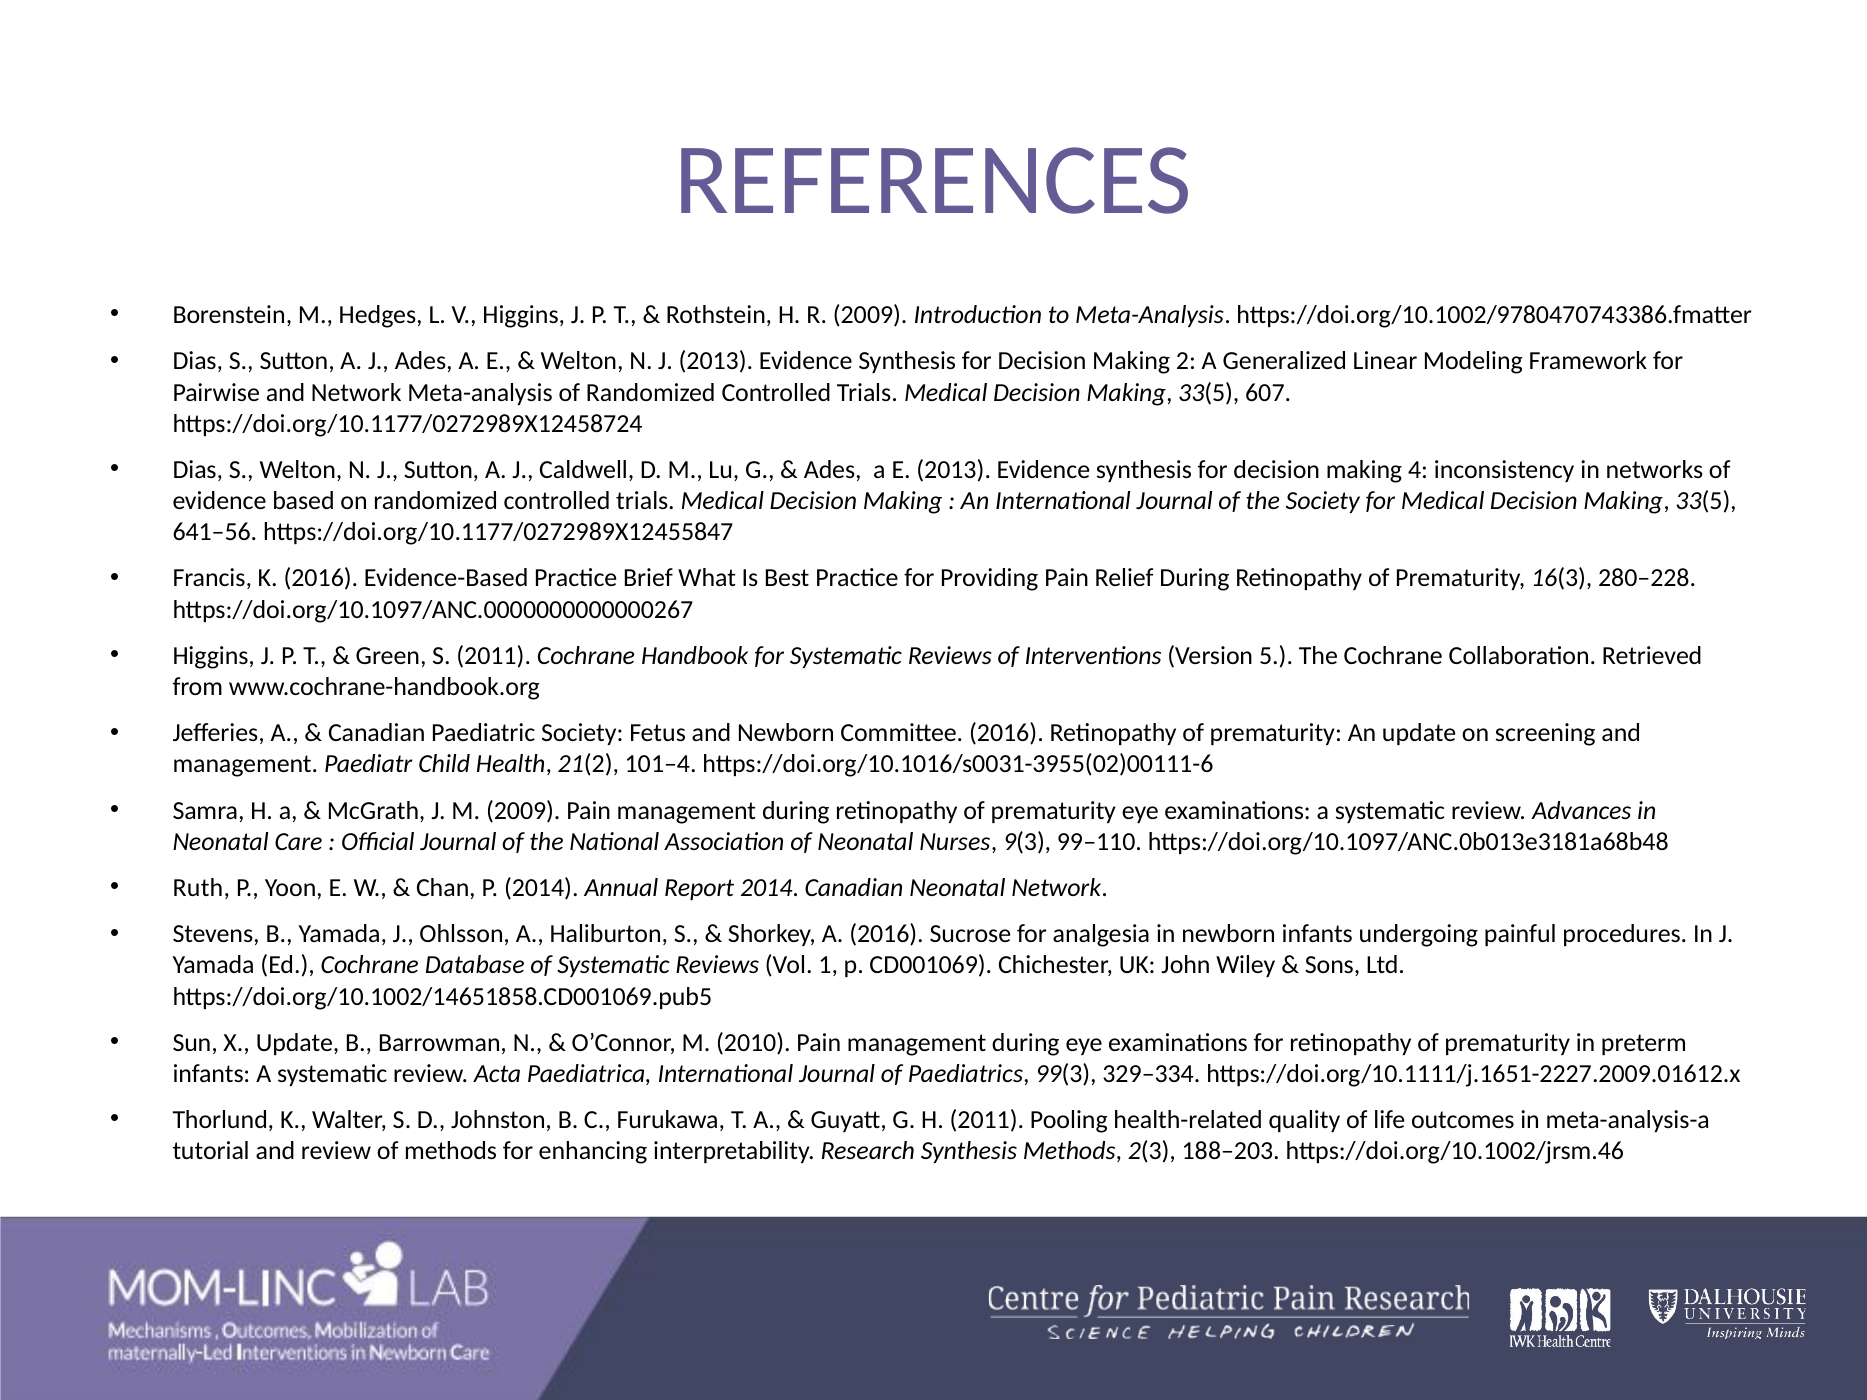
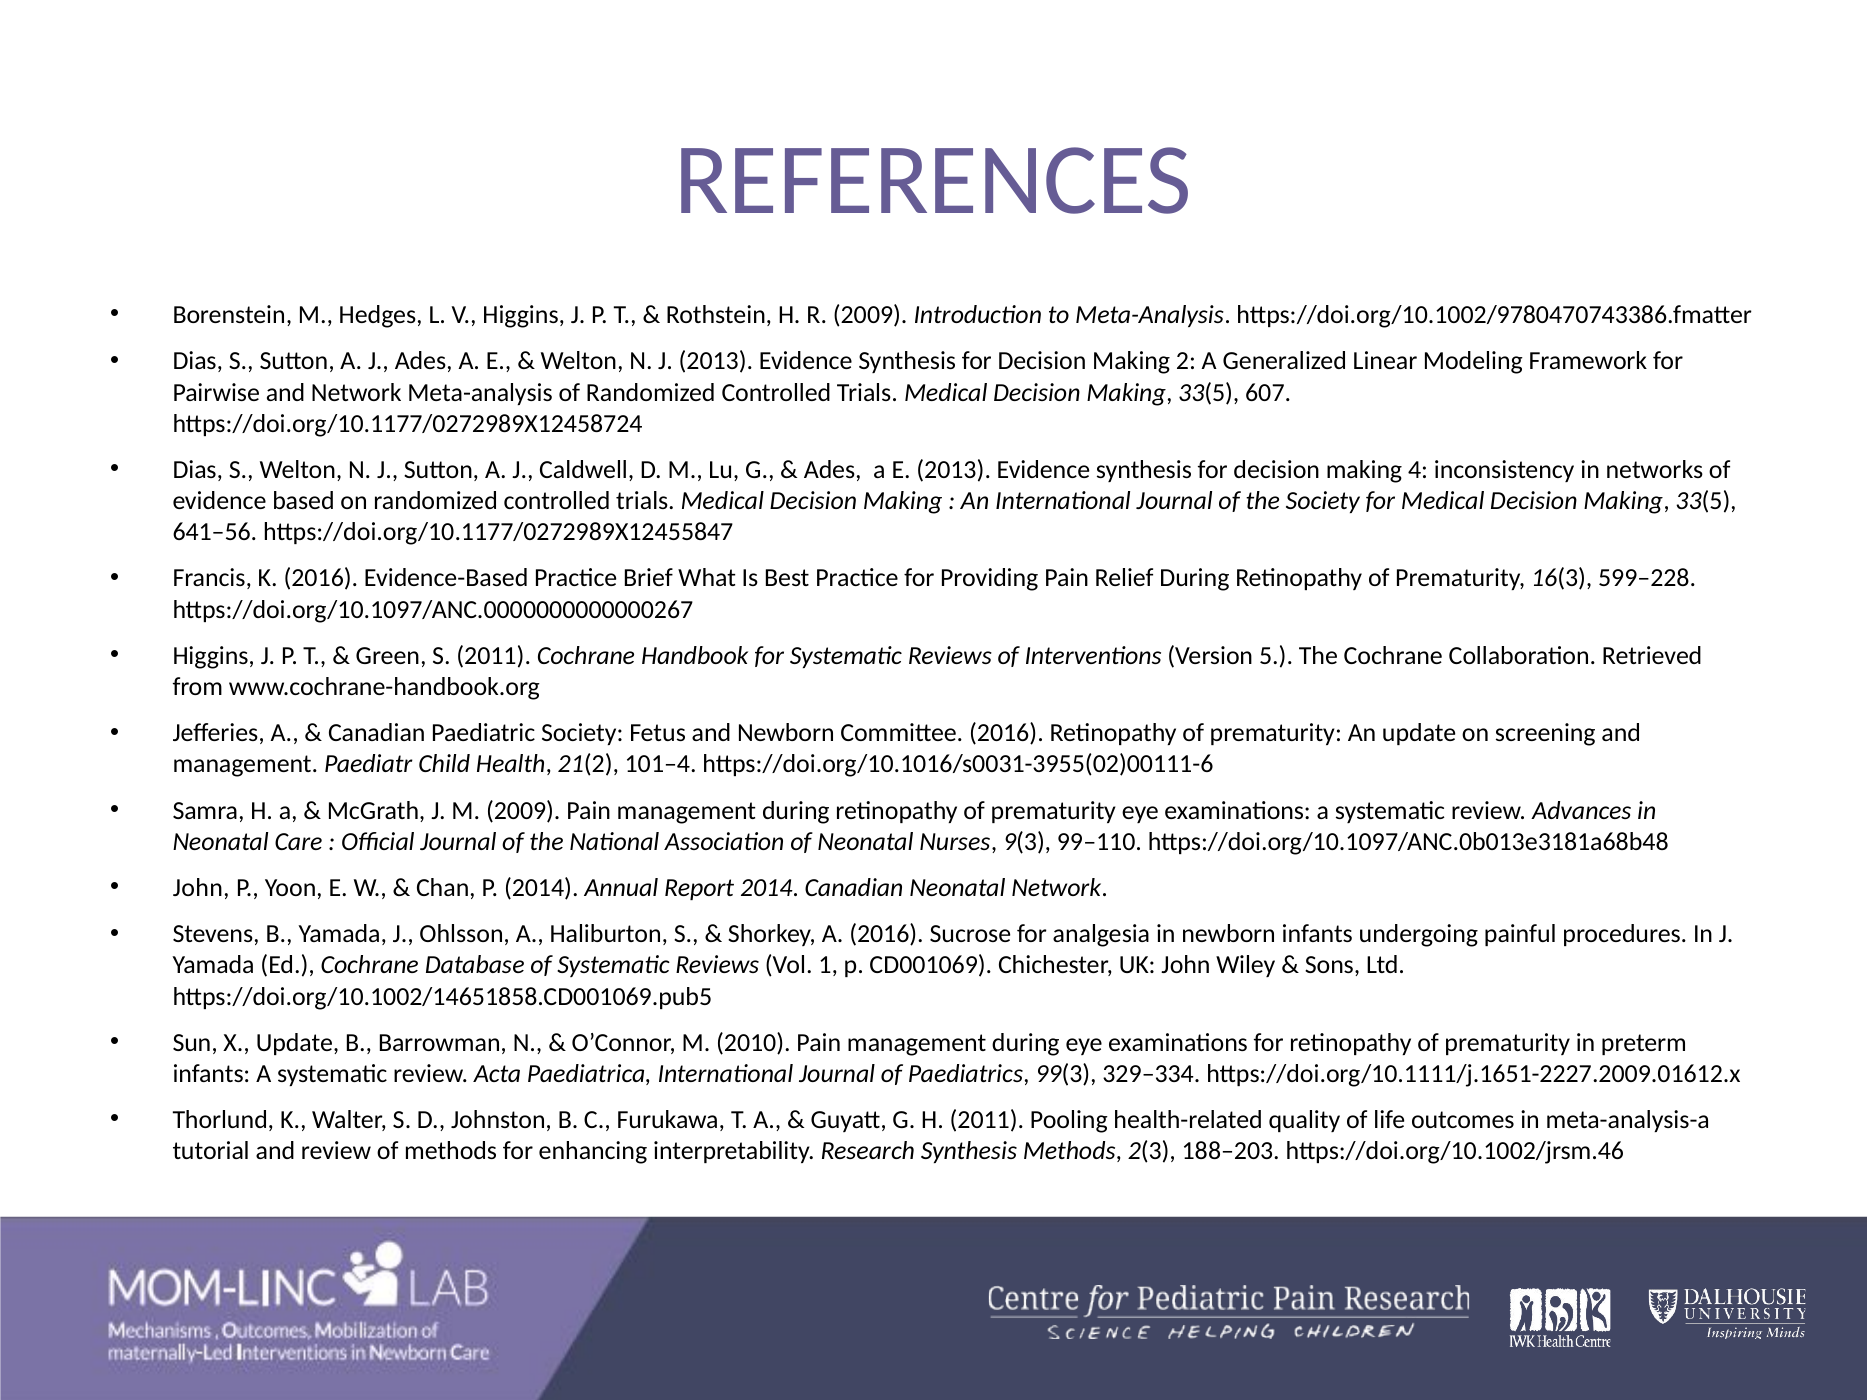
280–228: 280–228 -> 599–228
Ruth at (201, 888): Ruth -> John
